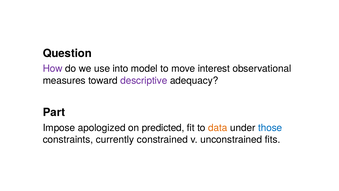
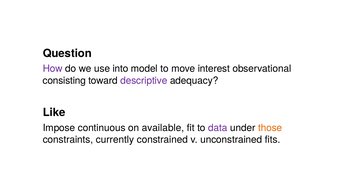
measures: measures -> consisting
Part: Part -> Like
apologized: apologized -> continuous
predicted: predicted -> available
data colour: orange -> purple
those colour: blue -> orange
